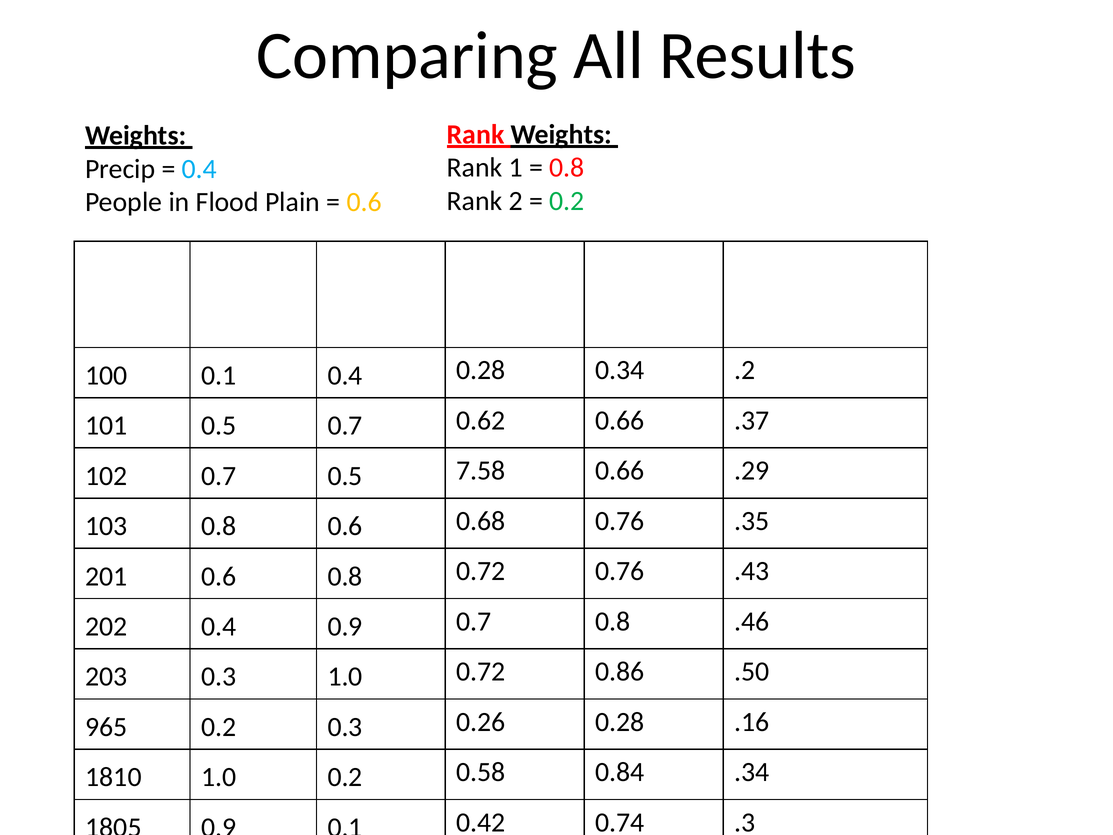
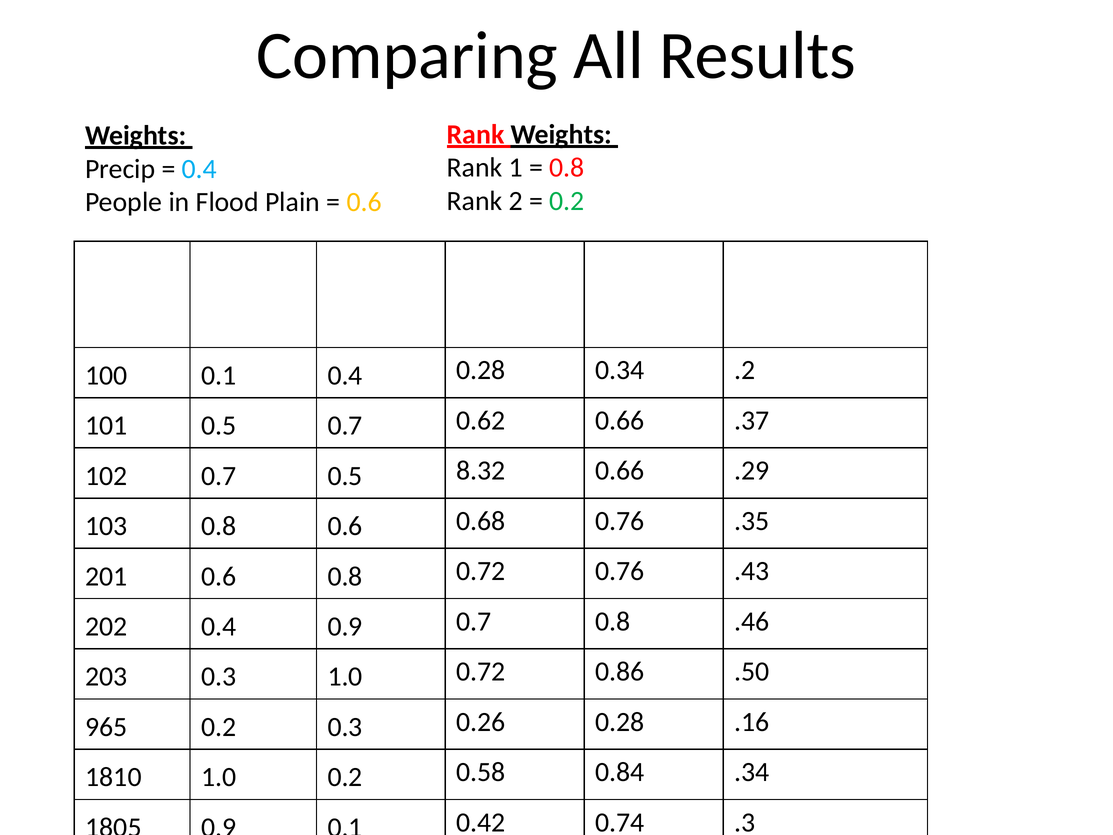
7.58: 7.58 -> 8.32
